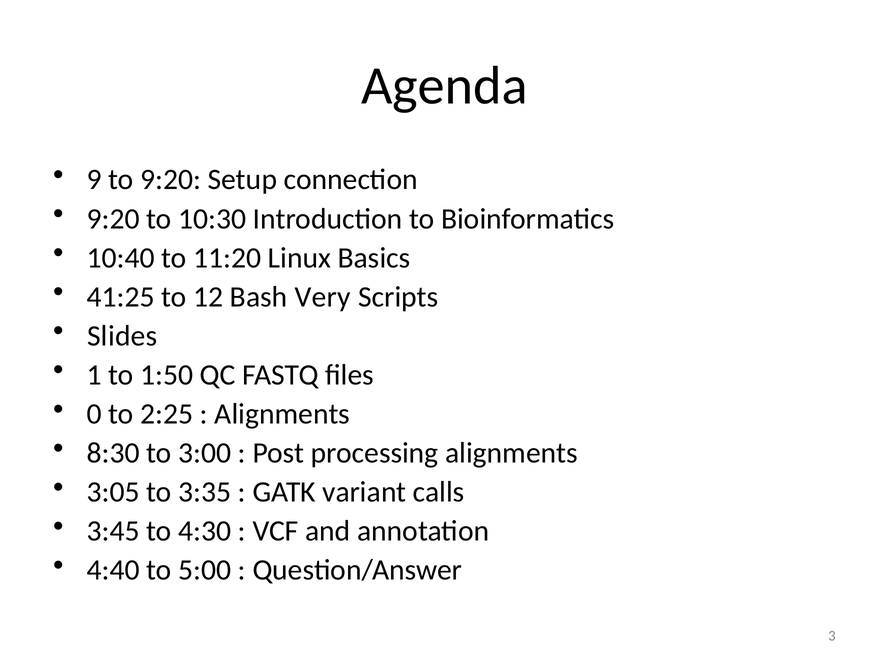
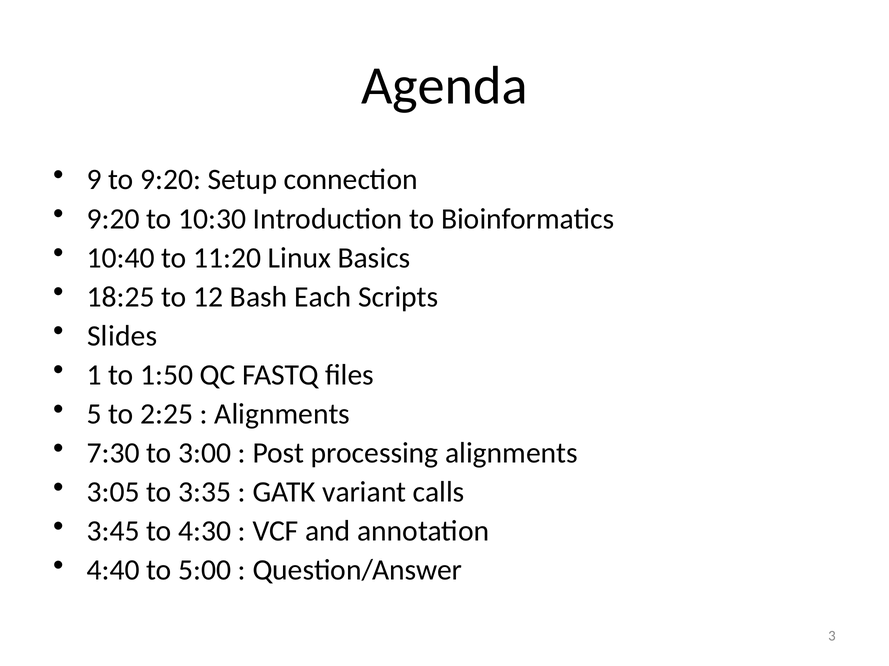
41:25: 41:25 -> 18:25
Very: Very -> Each
0: 0 -> 5
8:30: 8:30 -> 7:30
